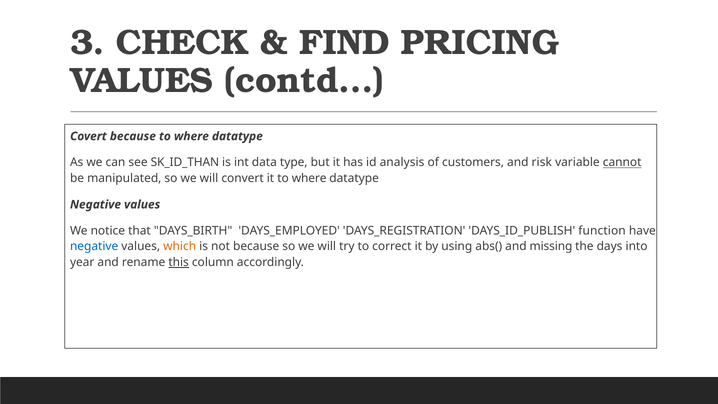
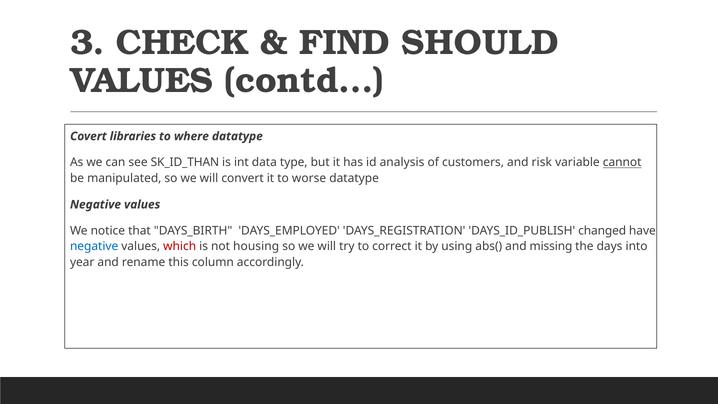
PRICING: PRICING -> SHOULD
Covert because: because -> libraries
it to where: where -> worse
function: function -> changed
which colour: orange -> red
not because: because -> housing
this underline: present -> none
